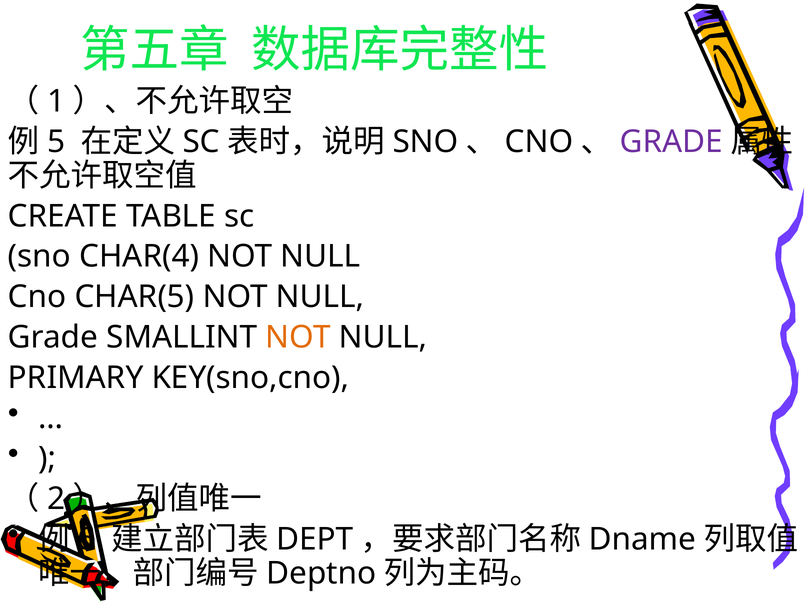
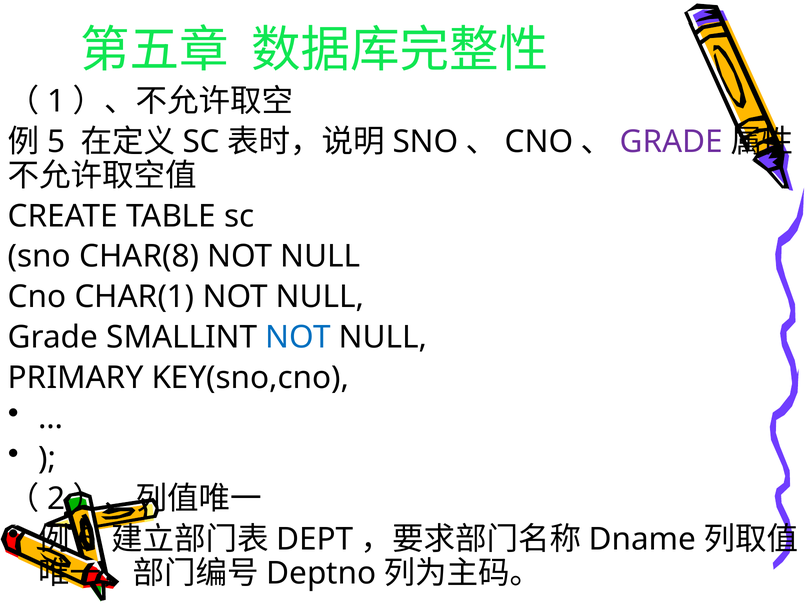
CHAR(4: CHAR(4 -> CHAR(8
CHAR(5: CHAR(5 -> CHAR(1
NOT at (298, 337) colour: orange -> blue
